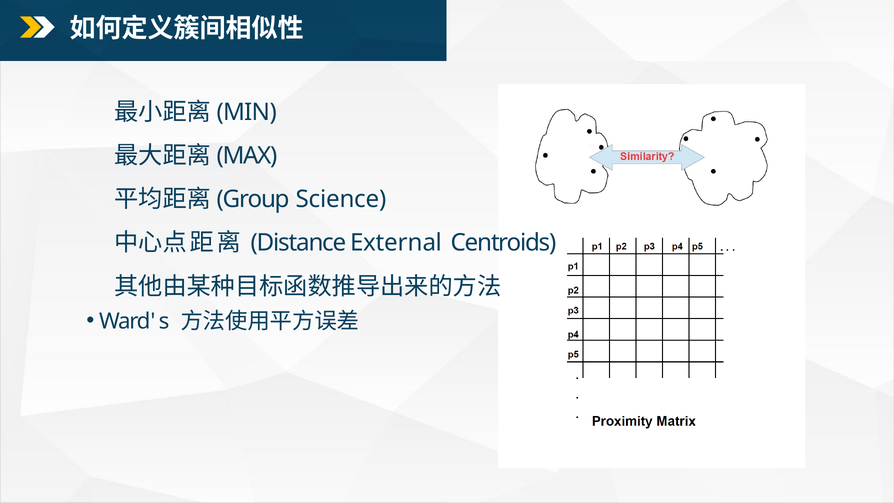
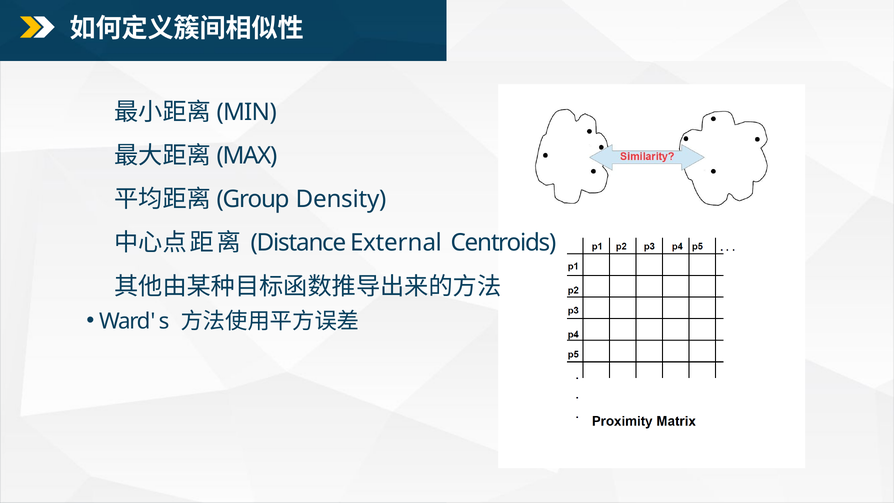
Science: Science -> Density
